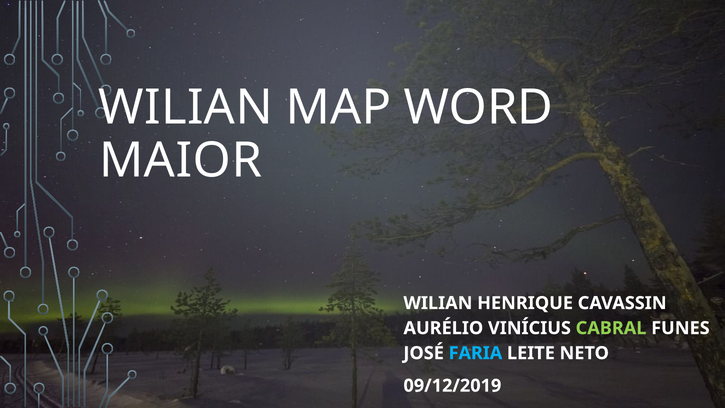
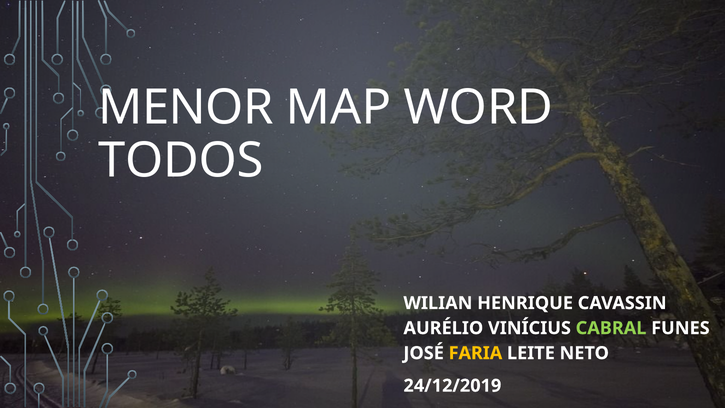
WILIAN at (185, 108): WILIAN -> MENOR
MAIOR: MAIOR -> TODOS
FARIA colour: light blue -> yellow
09/12/2019: 09/12/2019 -> 24/12/2019
